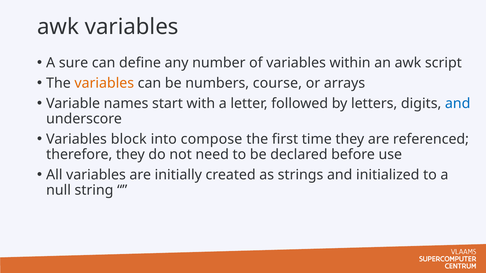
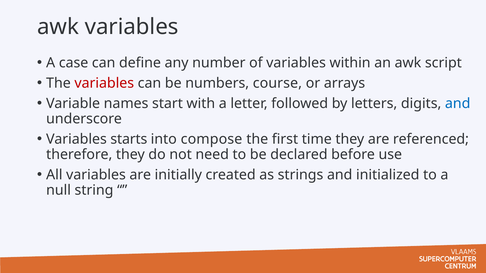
sure: sure -> case
variables at (104, 83) colour: orange -> red
block: block -> starts
